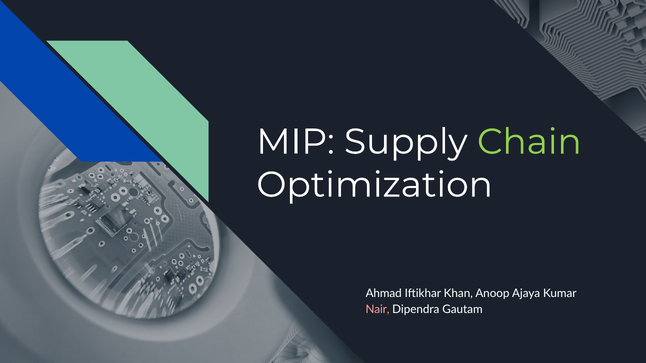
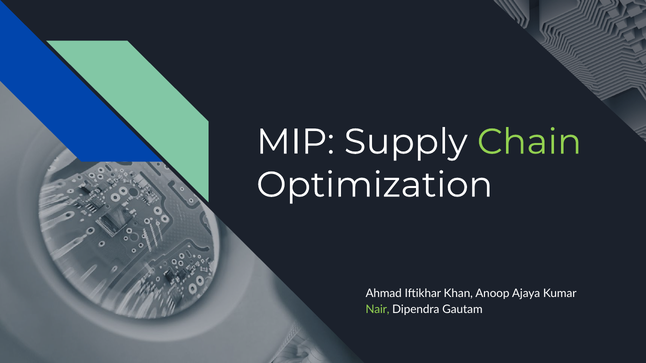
Nair colour: pink -> light green
